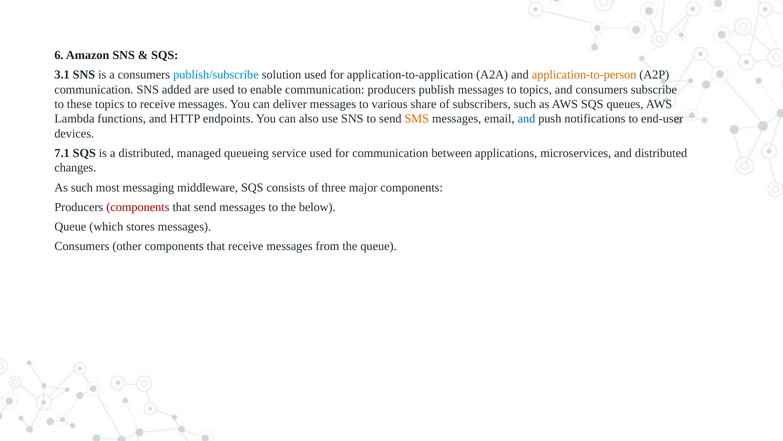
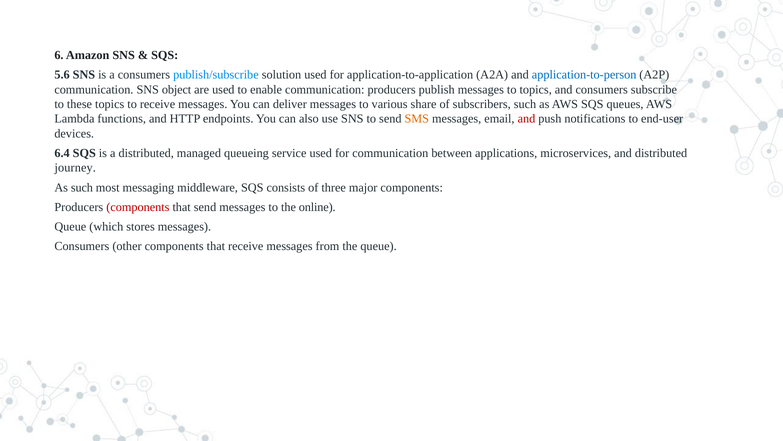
3.1: 3.1 -> 5.6
application-to-person colour: orange -> blue
added: added -> object
and at (526, 119) colour: blue -> red
7.1: 7.1 -> 6.4
changes: changes -> journey
below: below -> online
